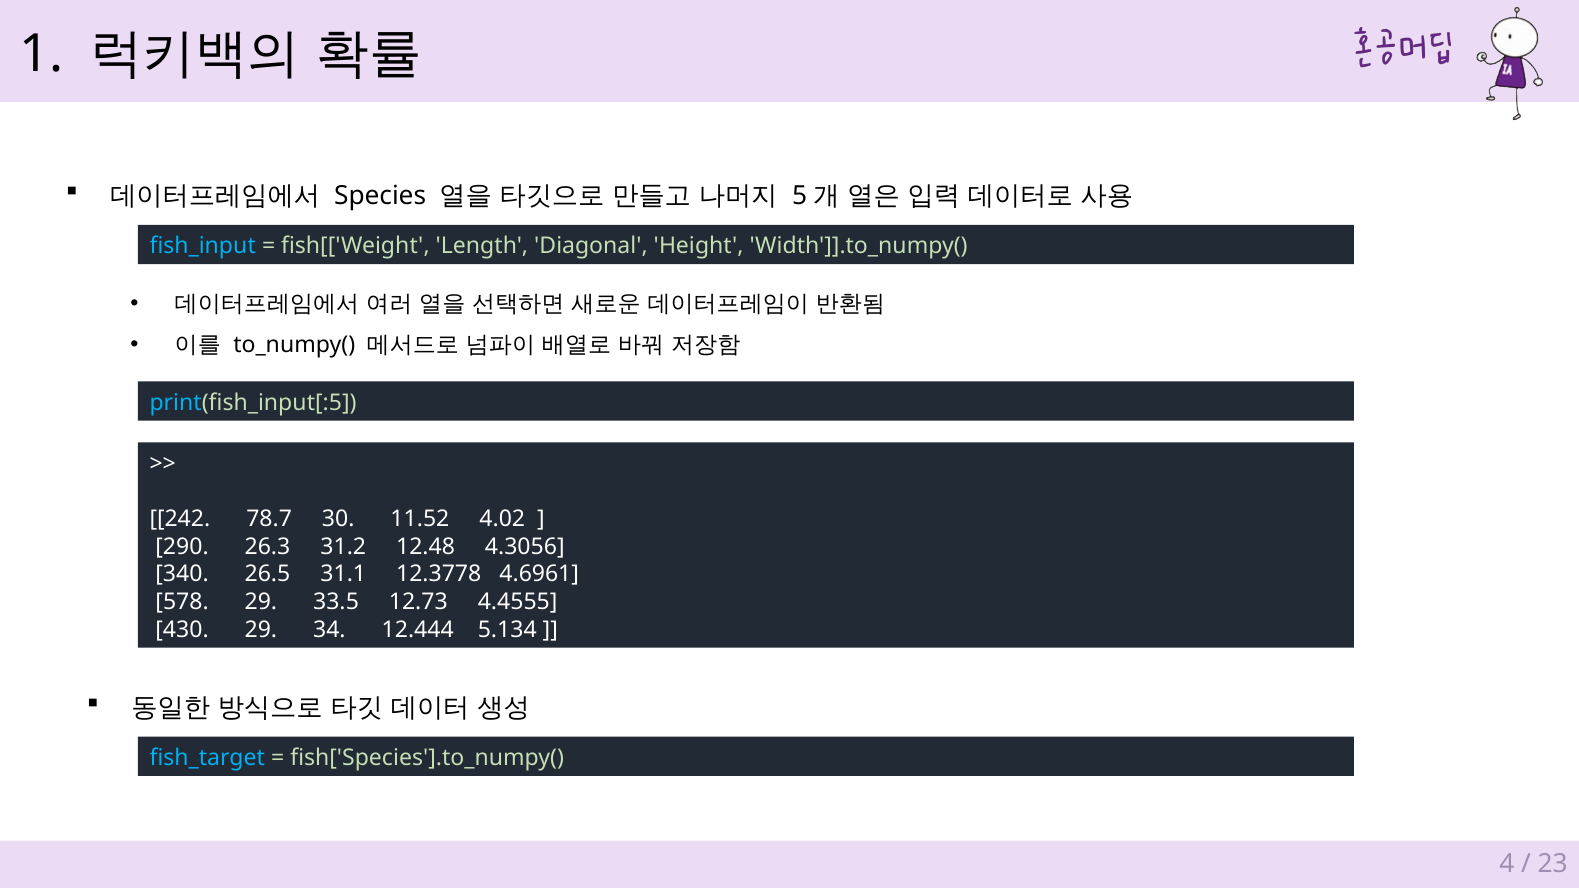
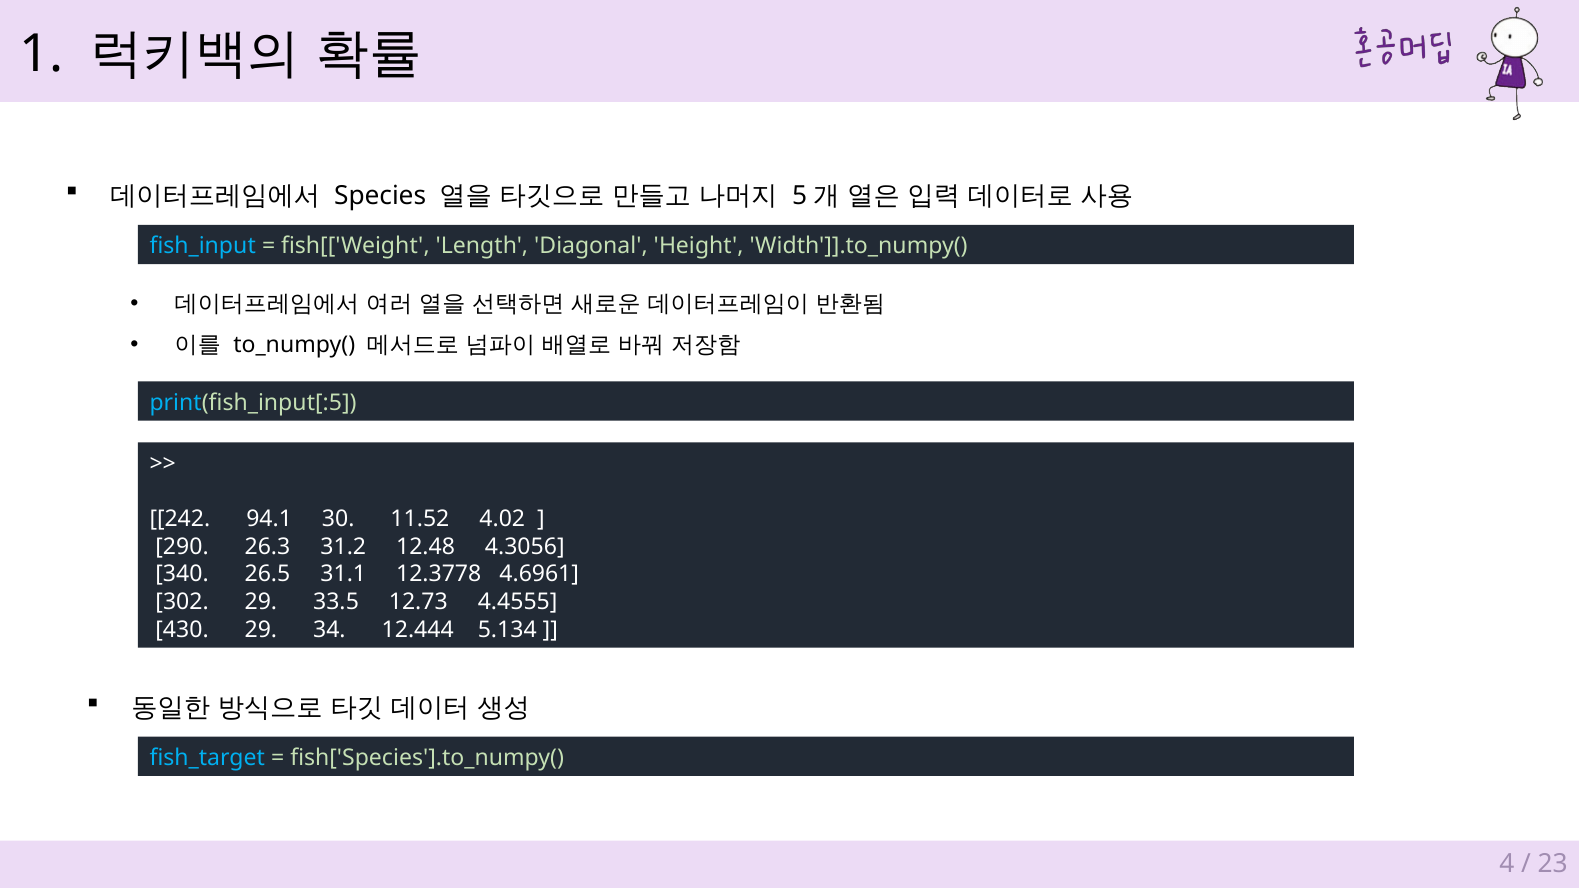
78.7: 78.7 -> 94.1
578: 578 -> 302
